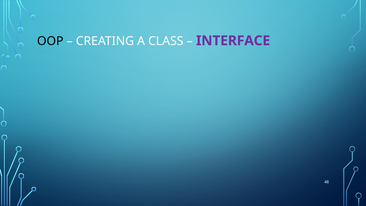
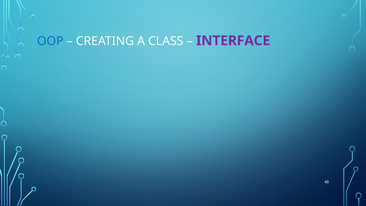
OOP colour: black -> blue
